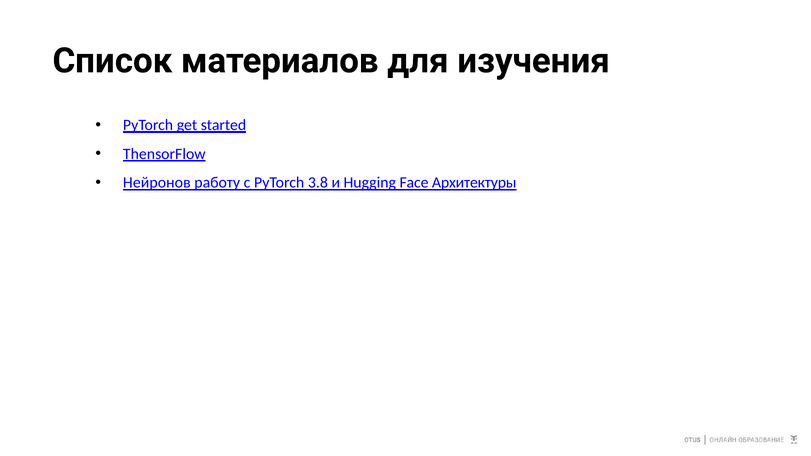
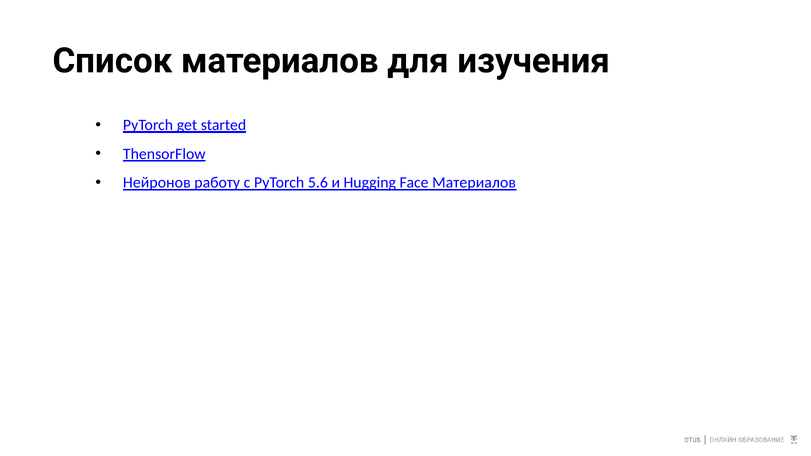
3.8: 3.8 -> 5.6
Face Архитектуры: Архитектуры -> Материалов
